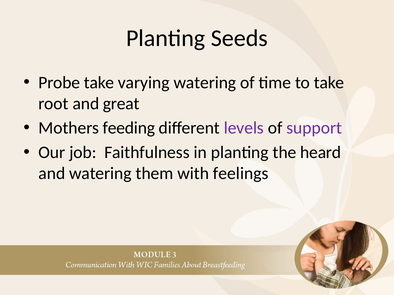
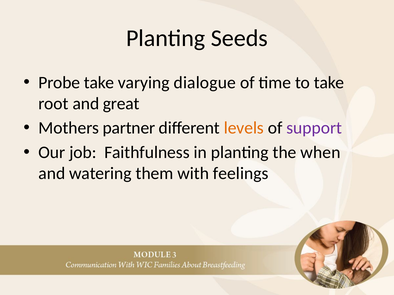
varying watering: watering -> dialogue
feeding: feeding -> partner
levels colour: purple -> orange
heard: heard -> when
